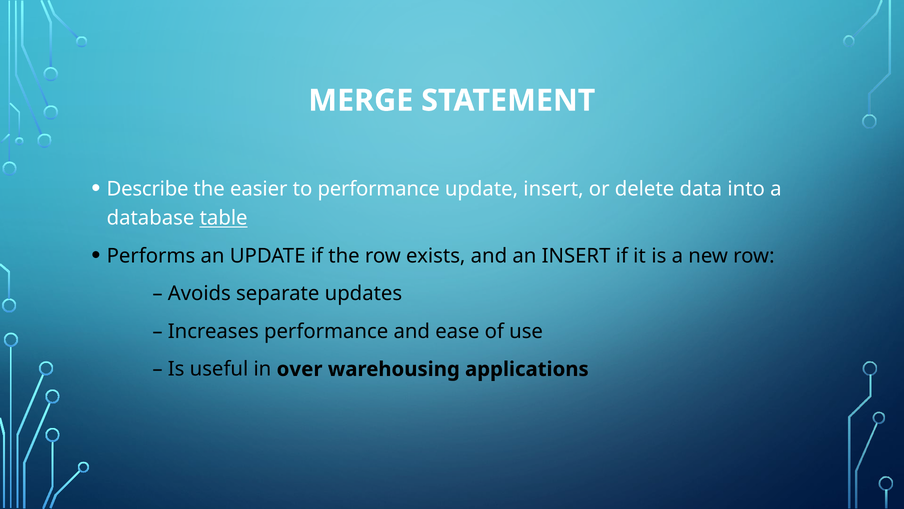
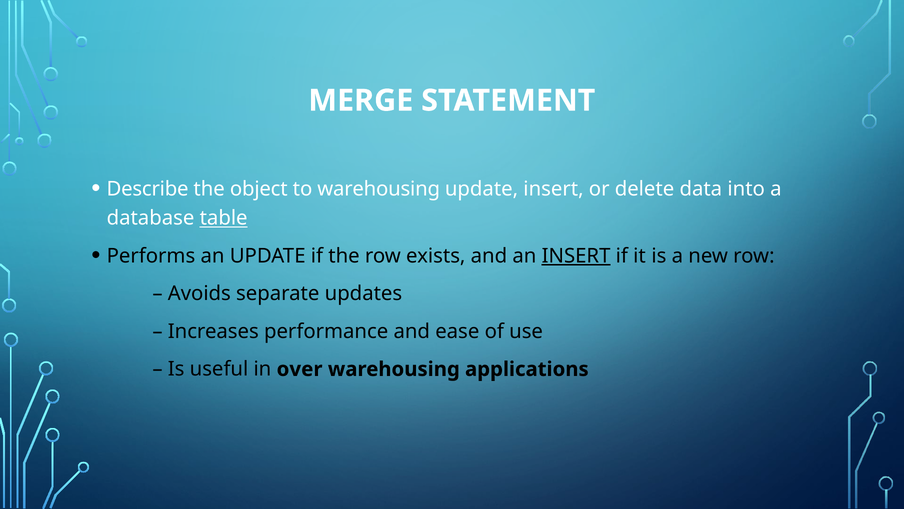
easier: easier -> object
to performance: performance -> warehousing
INSERT at (576, 256) underline: none -> present
